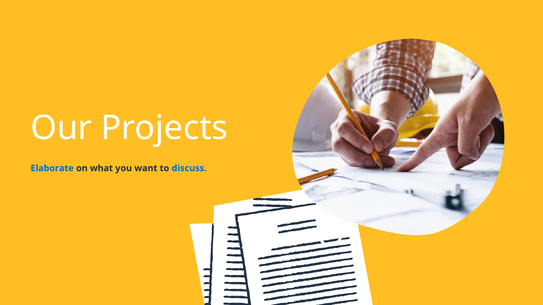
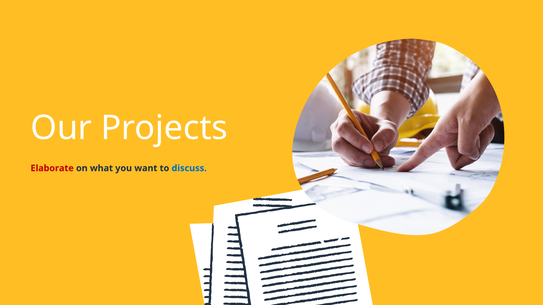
Elaborate colour: blue -> red
